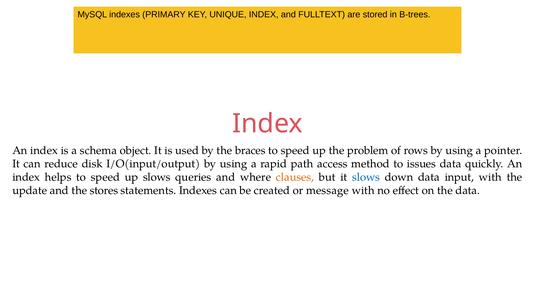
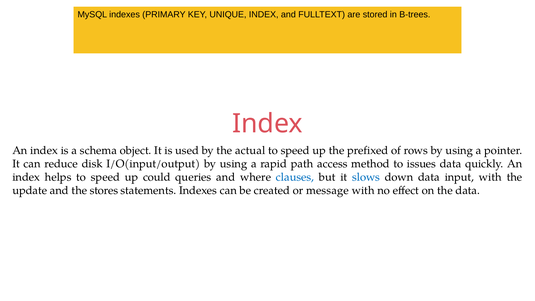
braces: braces -> actual
problem: problem -> prefixed
up slows: slows -> could
clauses colour: orange -> blue
